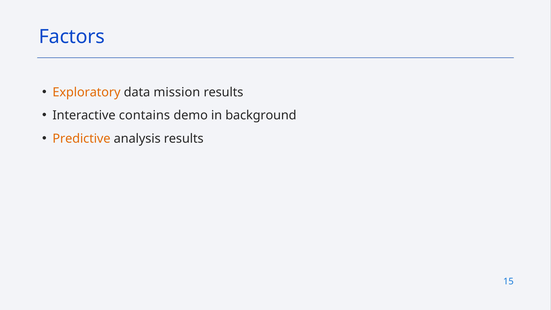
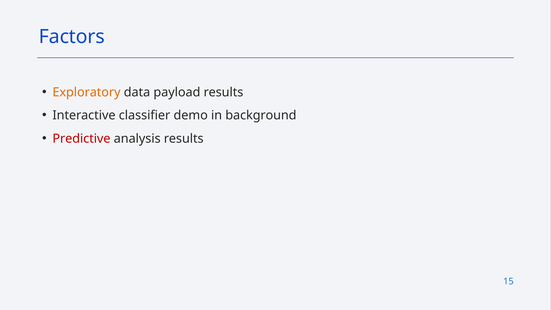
mission: mission -> payload
contains: contains -> classifier
Predictive colour: orange -> red
